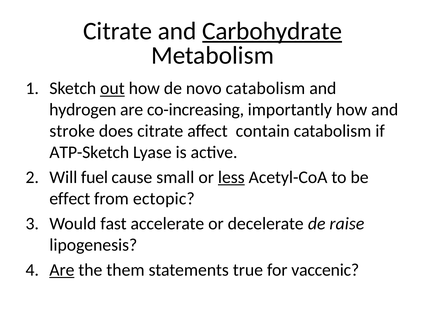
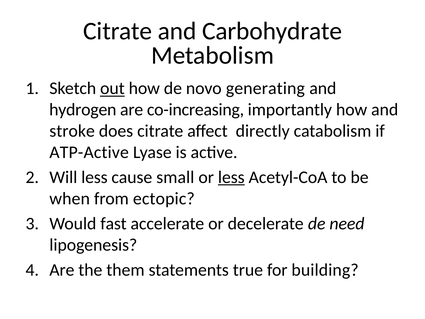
Carbohydrate underline: present -> none
novo catabolism: catabolism -> generating
contain: contain -> directly
ATP-Sketch: ATP-Sketch -> ATP-Active
Will fuel: fuel -> less
effect: effect -> when
raise: raise -> need
Are at (62, 270) underline: present -> none
vaccenic: vaccenic -> building
